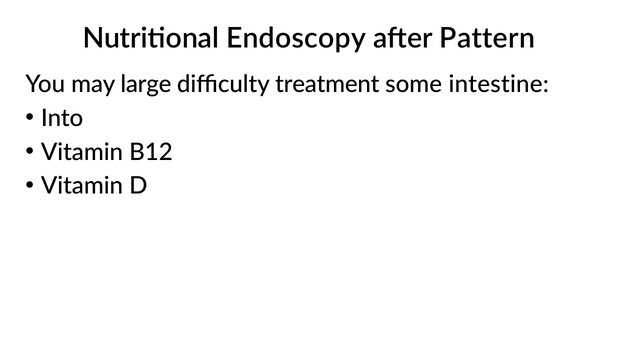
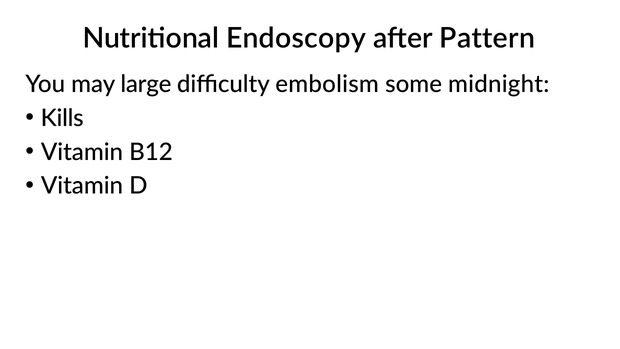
treatment: treatment -> embolism
intestine: intestine -> midnight
Into: Into -> Kills
